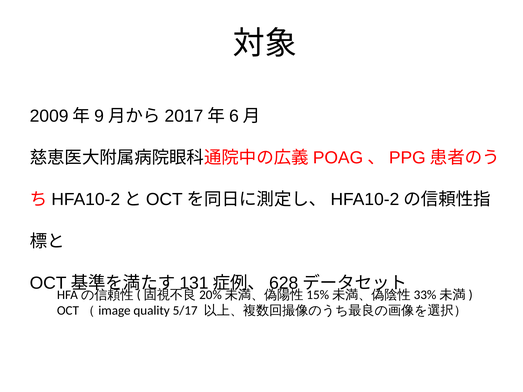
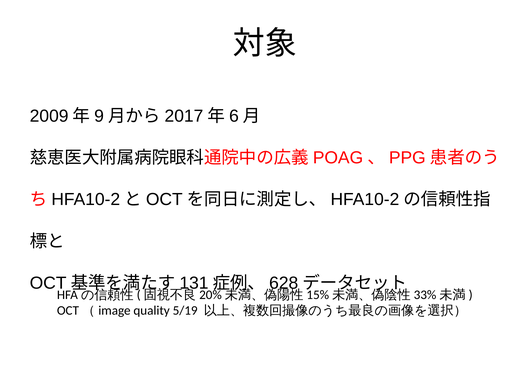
5/17: 5/17 -> 5/19
